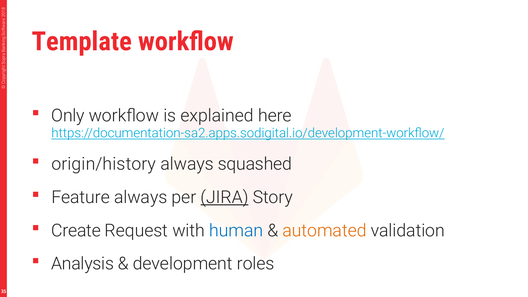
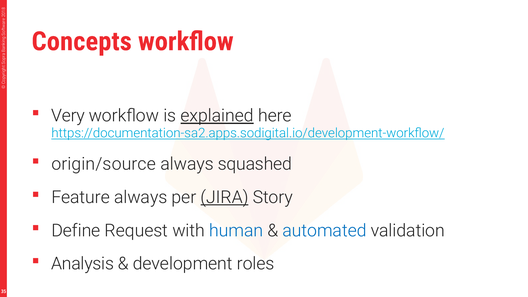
Template: Template -> Concepts
Only: Only -> Very
explained underline: none -> present
origin/history: origin/history -> origin/source
Create: Create -> Define
automated colour: orange -> blue
